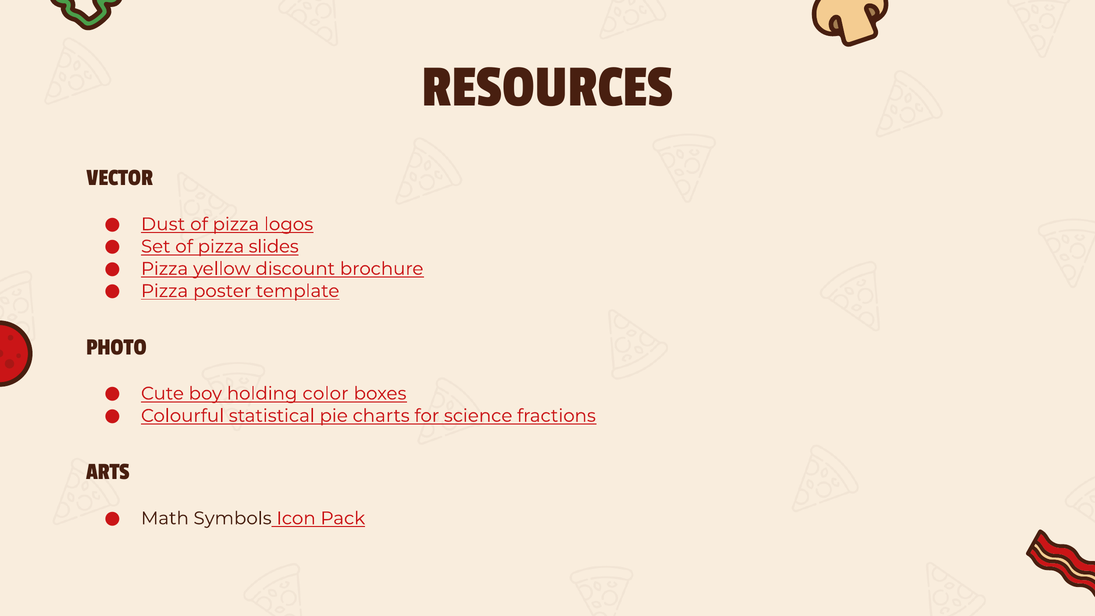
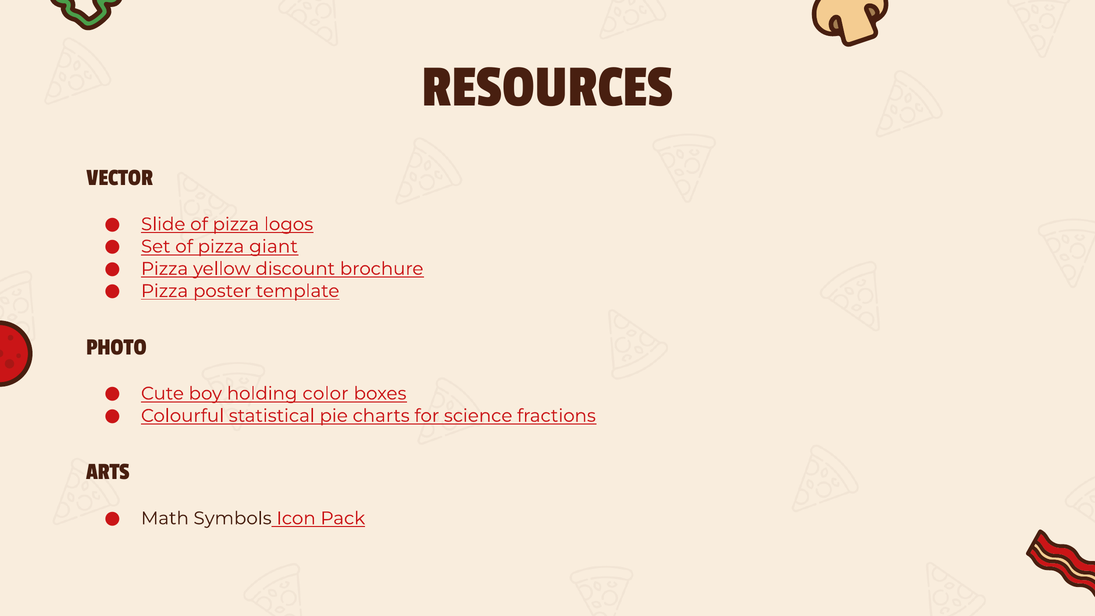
Dust: Dust -> Slide
slides: slides -> giant
